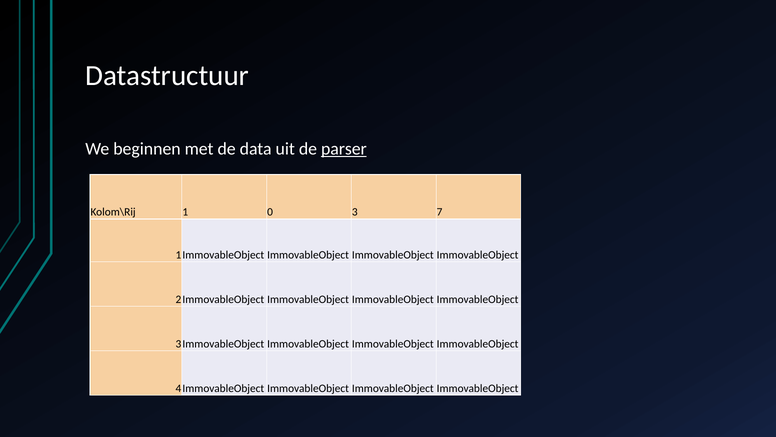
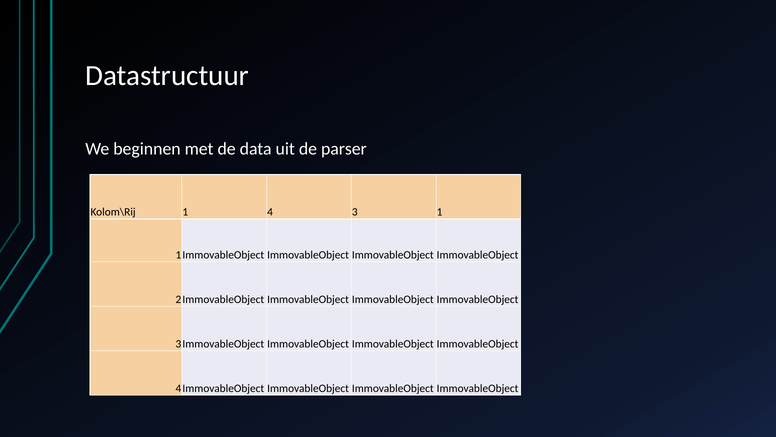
parser underline: present -> none
0: 0 -> 4
3 7: 7 -> 1
